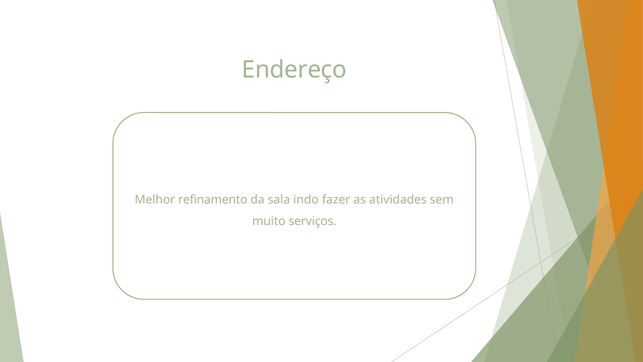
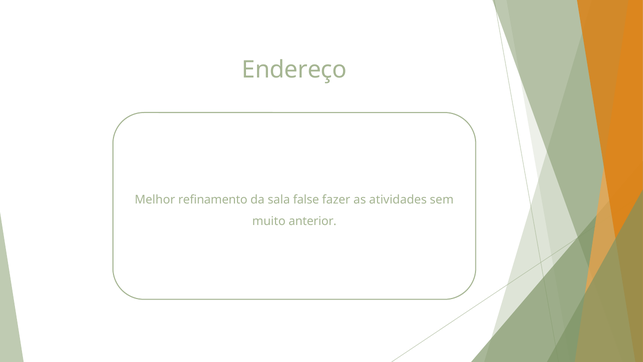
indo: indo -> false
serviços: serviços -> anterior
